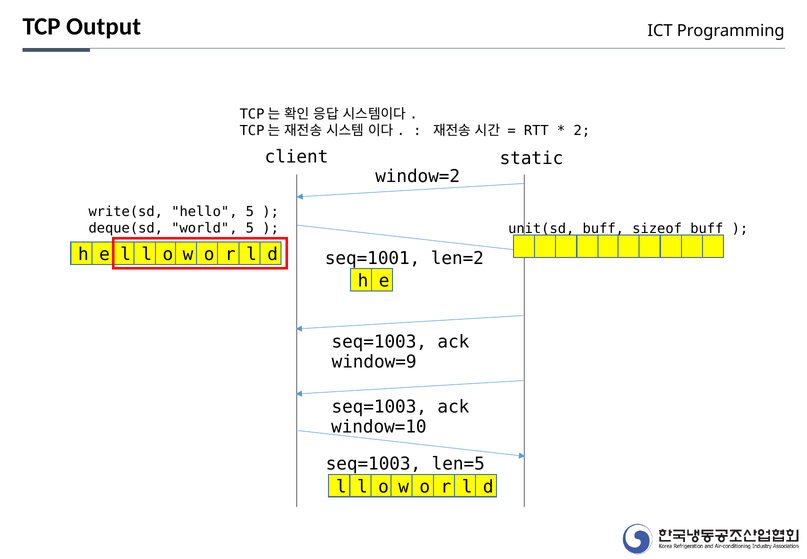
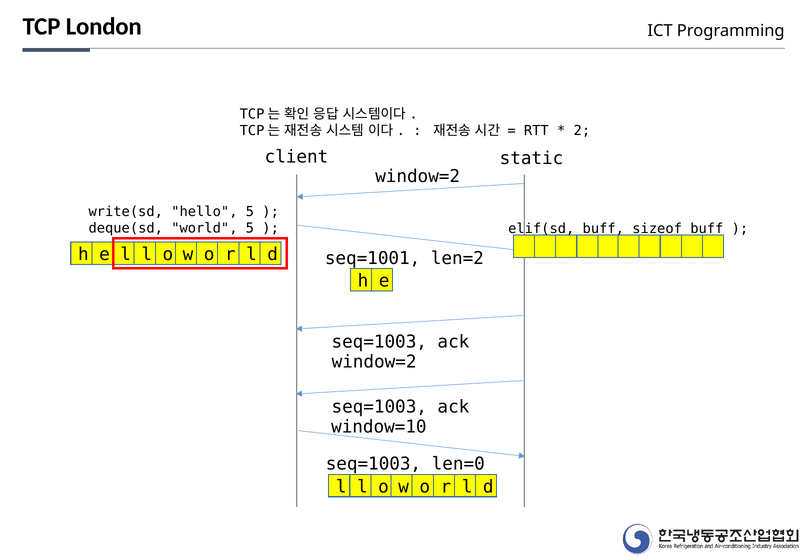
Output: Output -> London
unit(sd: unit(sd -> elif(sd
window=9 at (374, 362): window=9 -> window=2
len=5: len=5 -> len=0
